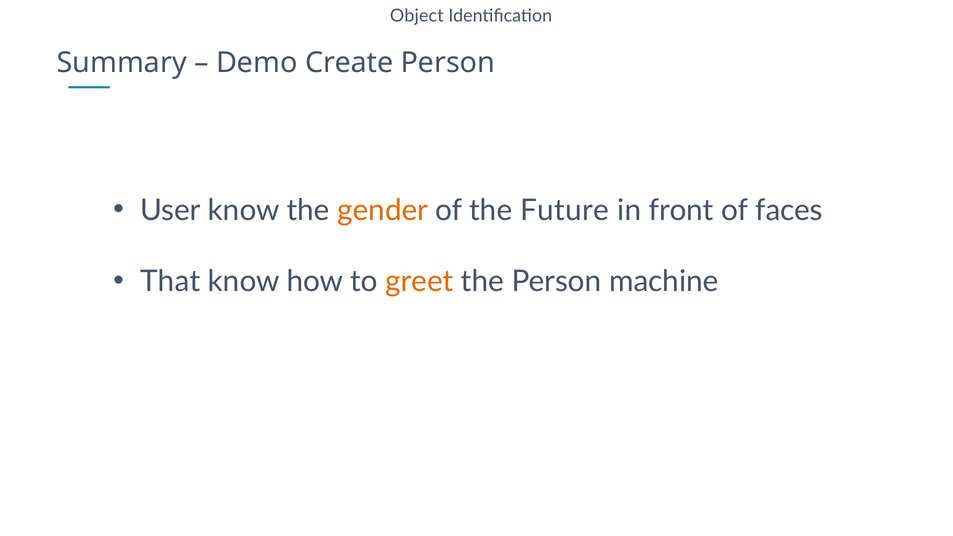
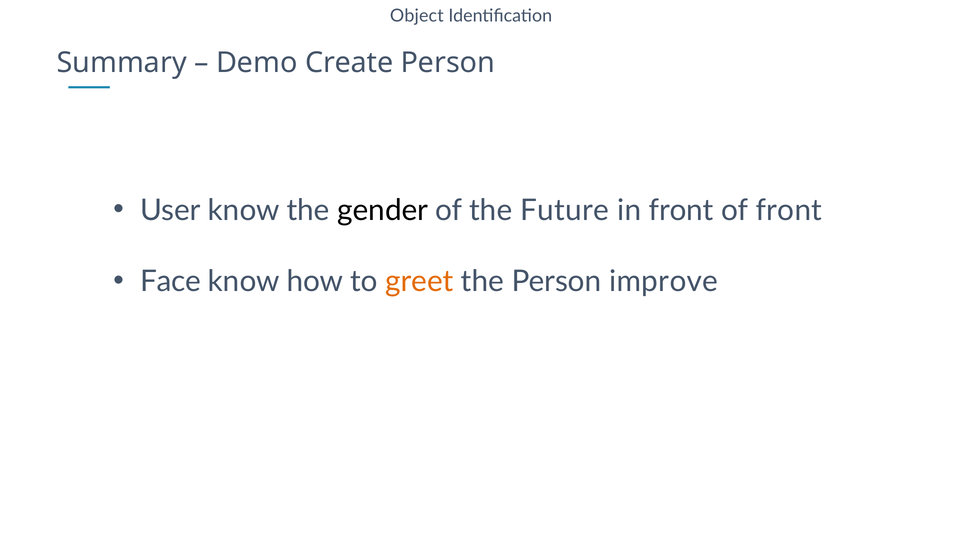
gender colour: orange -> black
of faces: faces -> front
That: That -> Face
machine: machine -> improve
